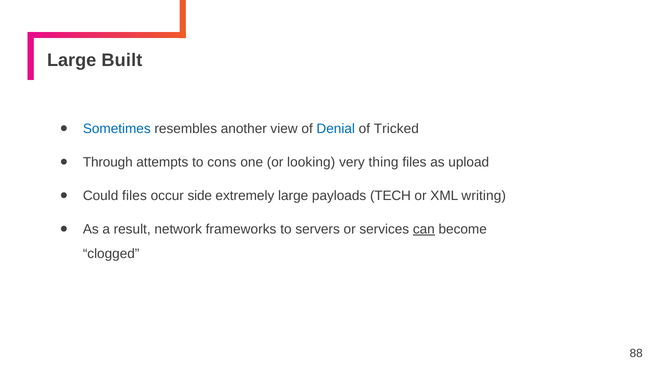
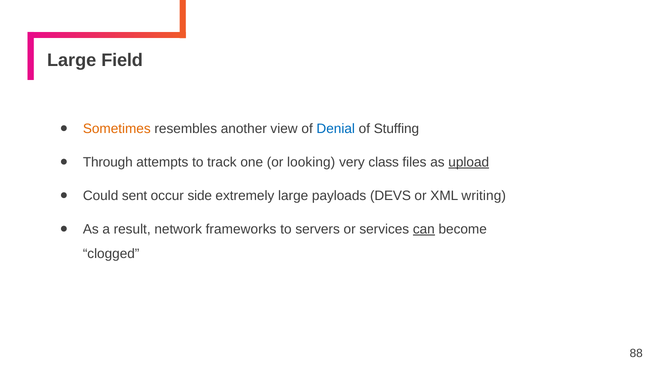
Built: Built -> Field
Sometimes colour: blue -> orange
Tricked: Tricked -> Stuffing
cons: cons -> track
thing: thing -> class
upload underline: none -> present
Could files: files -> sent
TECH: TECH -> DEVS
